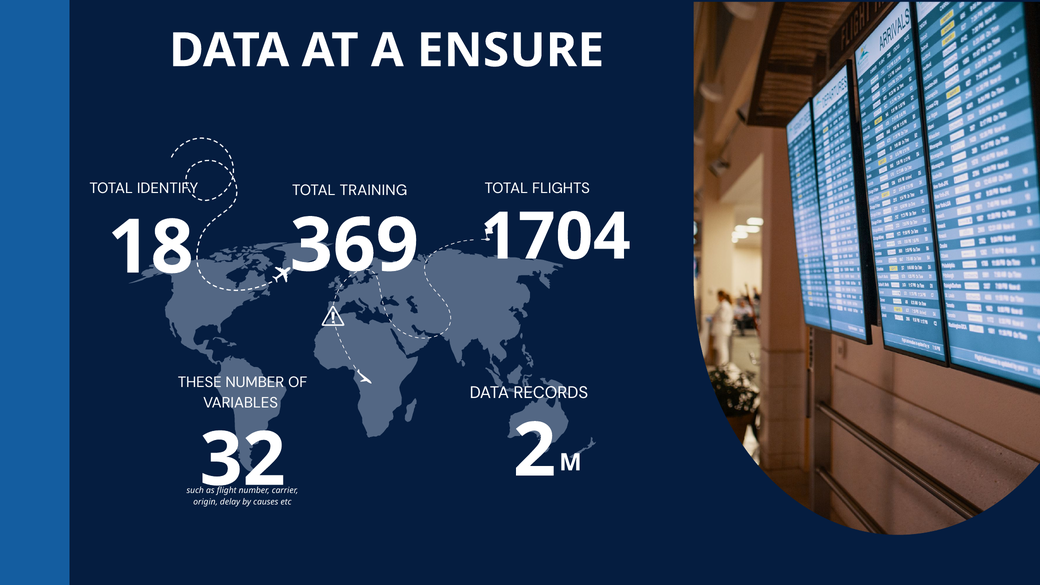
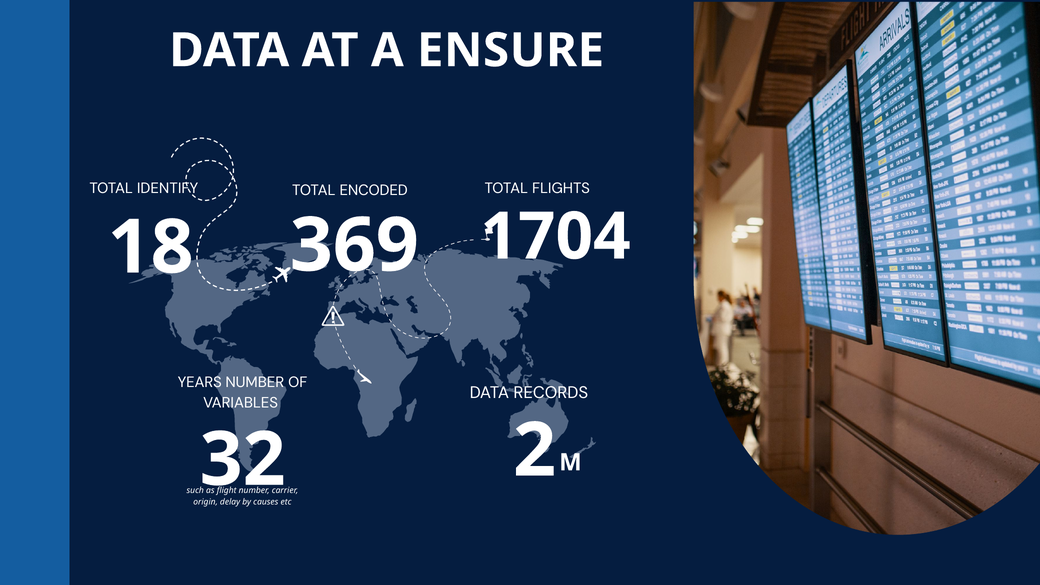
TRAINING: TRAINING -> ENCODED
THESE: THESE -> YEARS
